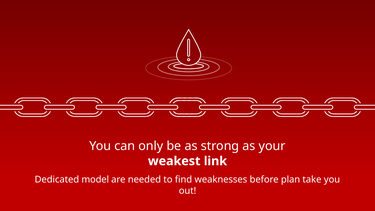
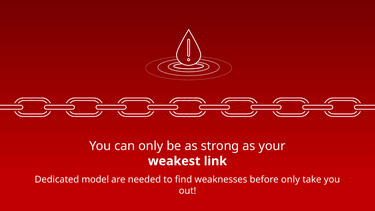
before plan: plan -> only
